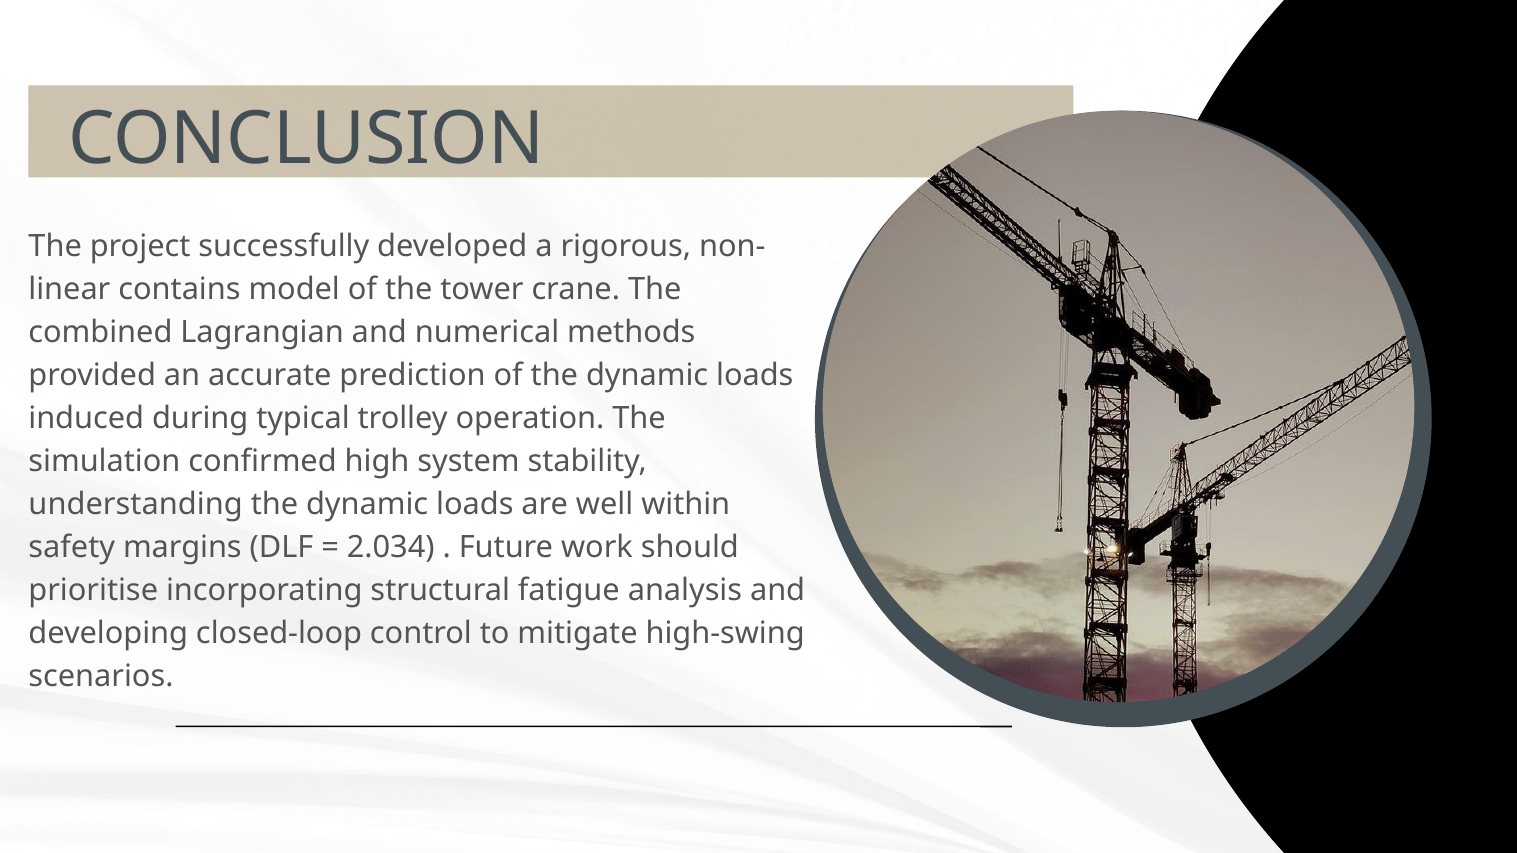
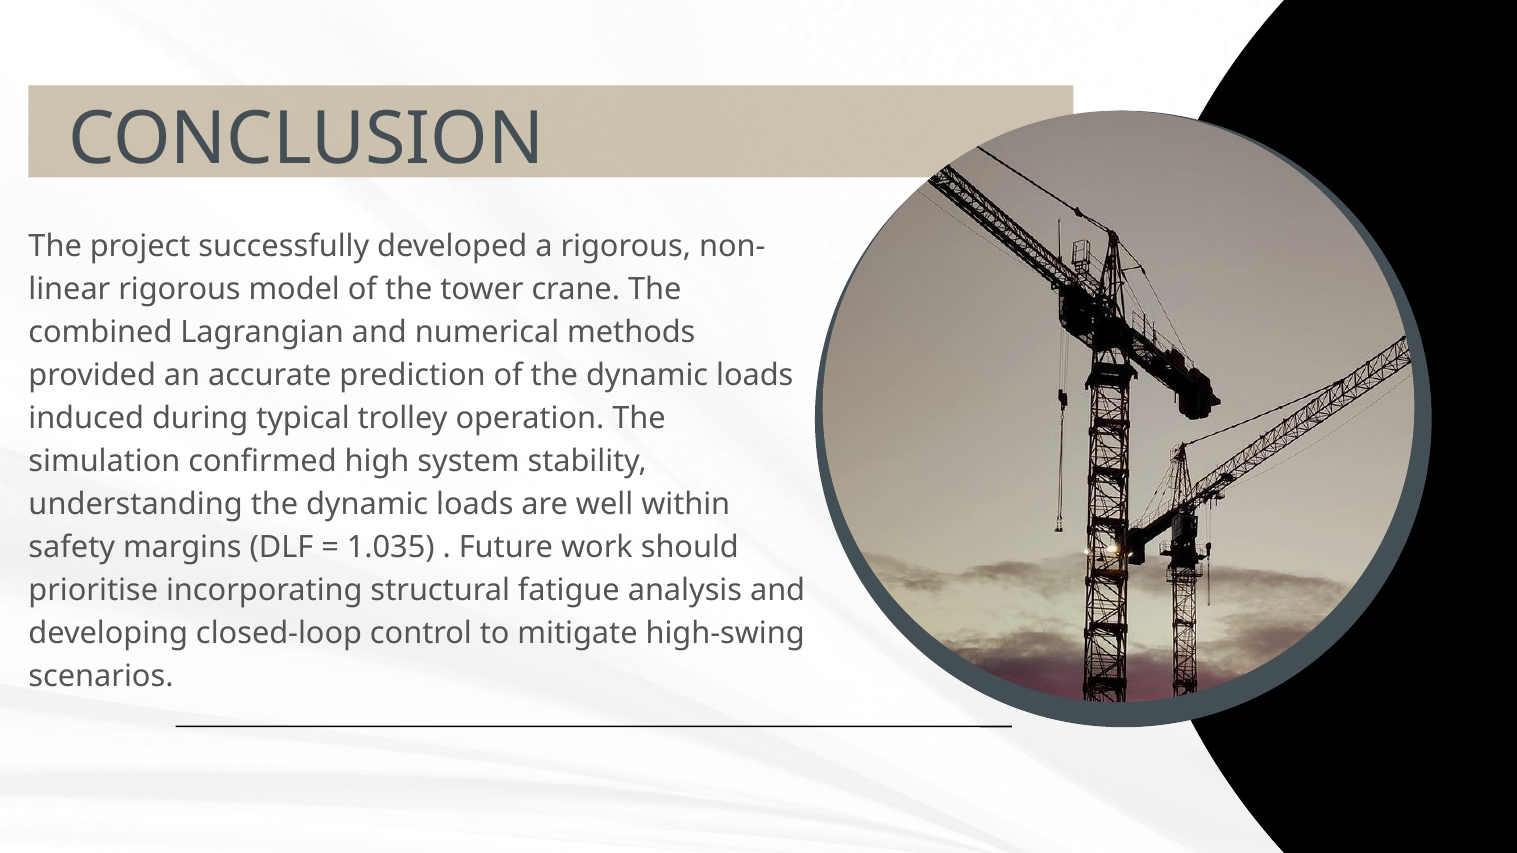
contains at (179, 289): contains -> rigorous
2.034: 2.034 -> 1.035
